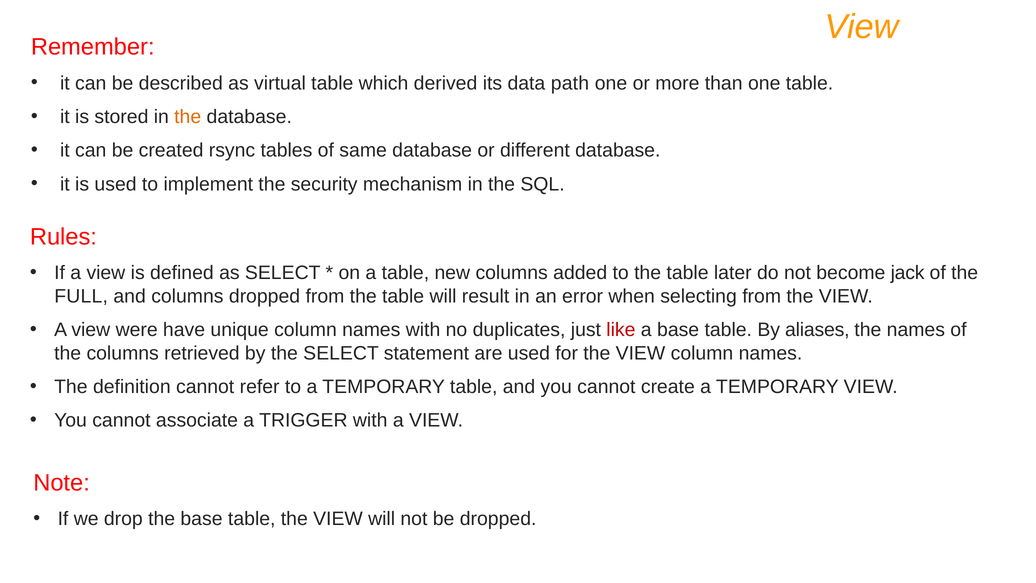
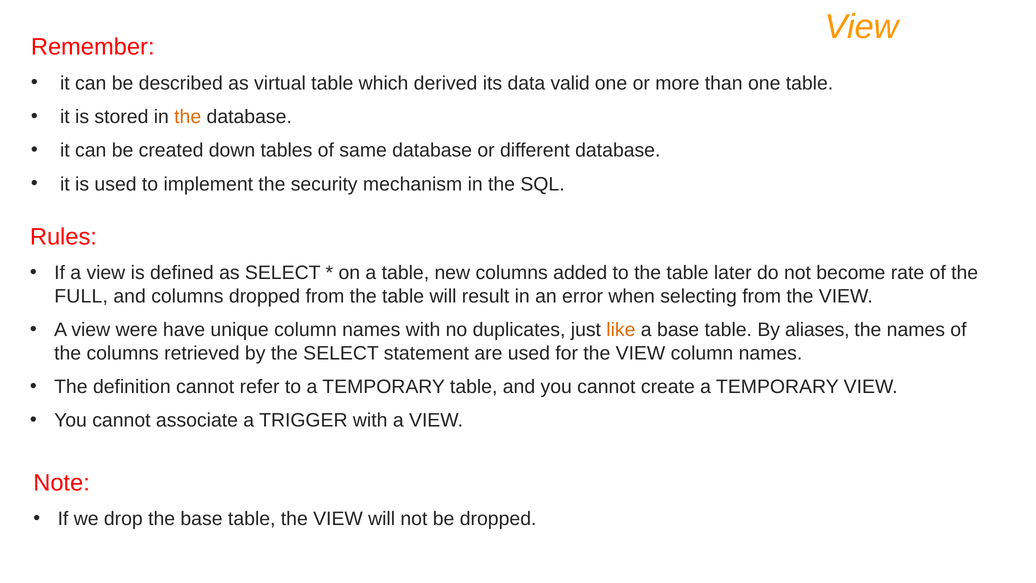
path: path -> valid
rsync: rsync -> down
jack: jack -> rate
like colour: red -> orange
